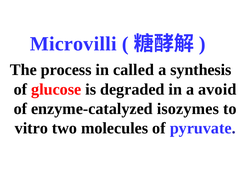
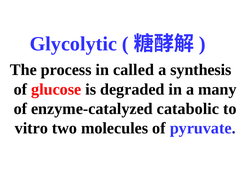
Microvilli: Microvilli -> Glycolytic
avoid: avoid -> many
isozymes: isozymes -> catabolic
